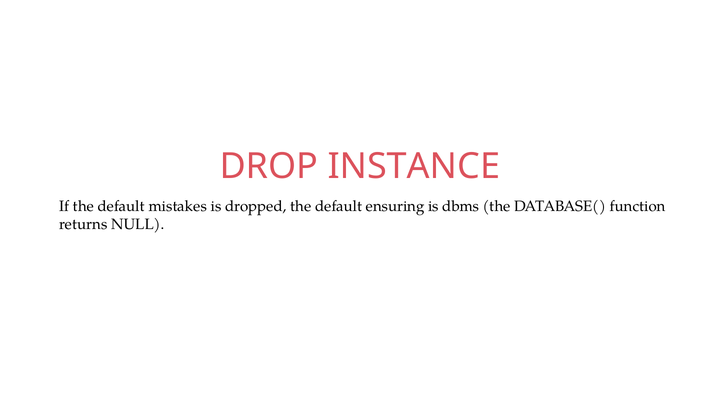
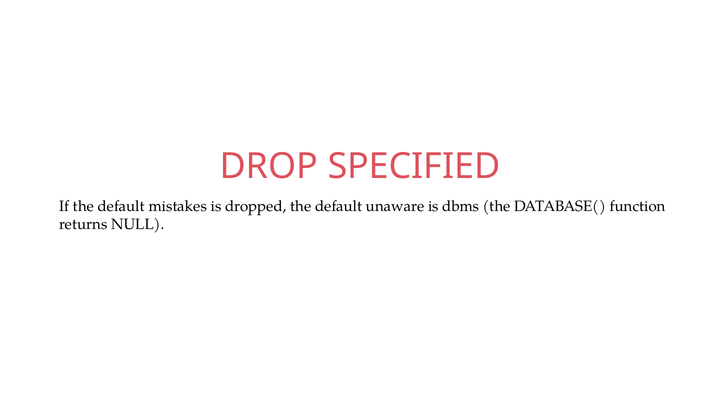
INSTANCE: INSTANCE -> SPECIFIED
ensuring: ensuring -> unaware
